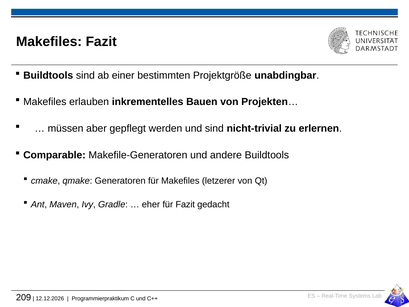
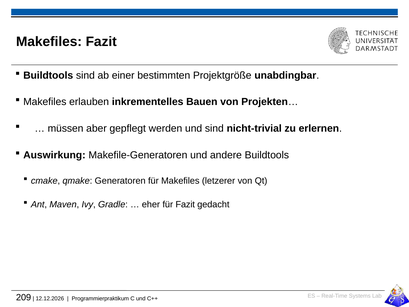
Comparable: Comparable -> Auswirkung
